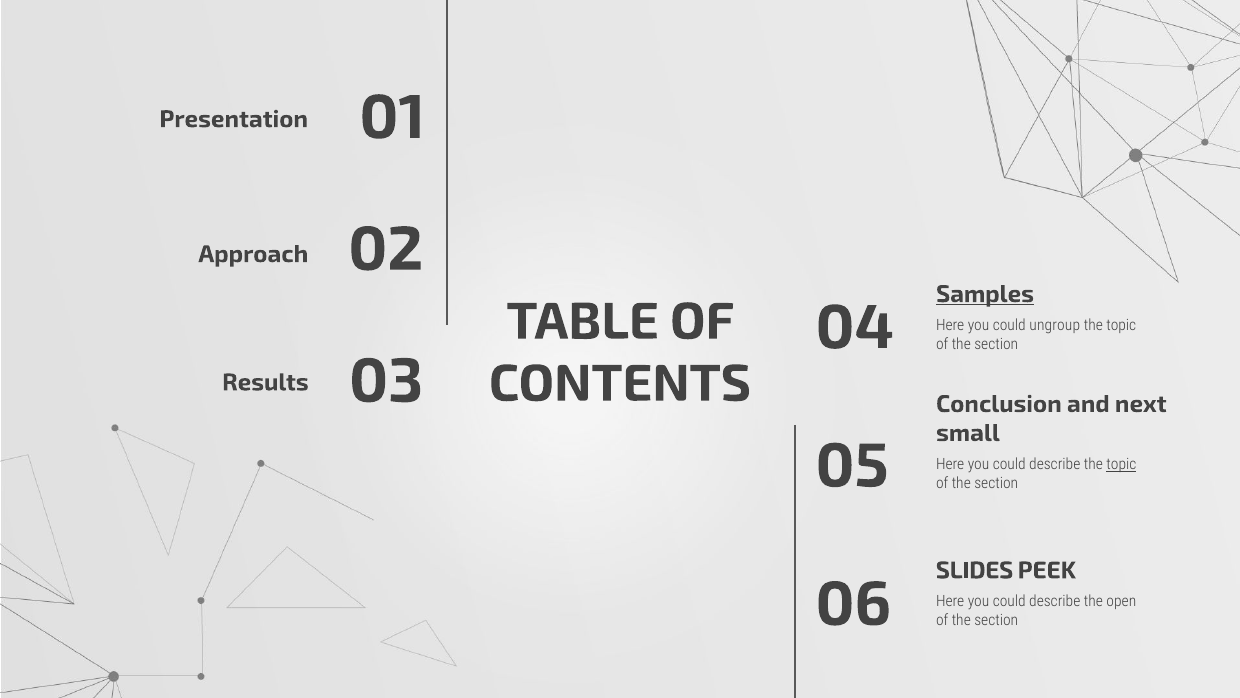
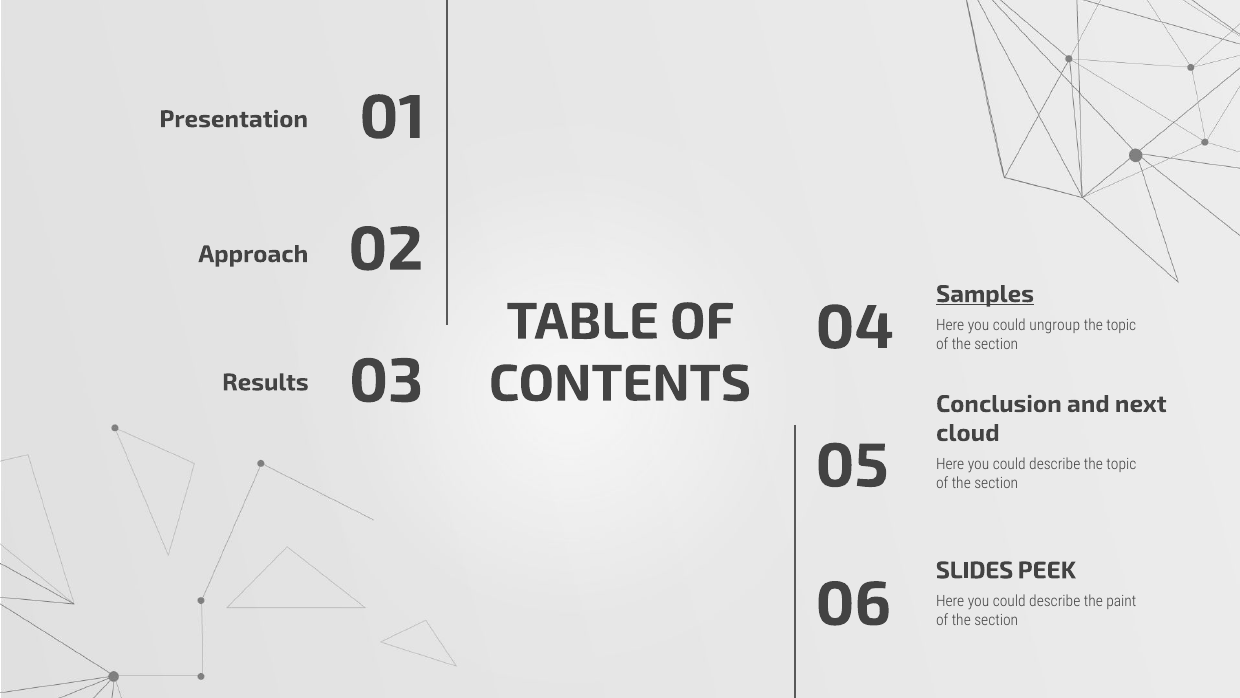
small: small -> cloud
topic at (1121, 464) underline: present -> none
open: open -> paint
